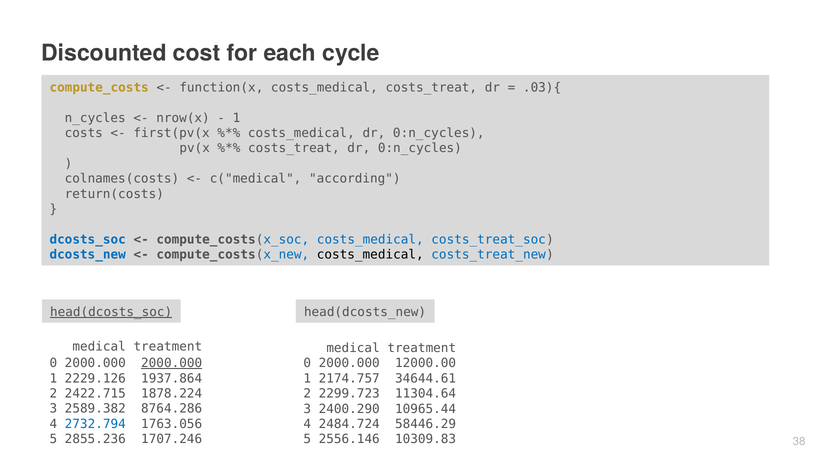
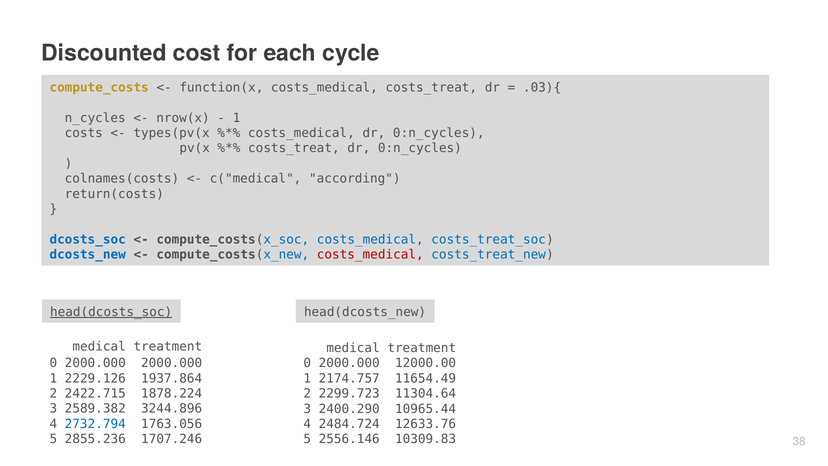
first(pv(x: first(pv(x -> types(pv(x
costs_medical at (370, 254) colour: black -> red
2000.000 at (172, 363) underline: present -> none
34644.61: 34644.61 -> 11654.49
8764.286: 8764.286 -> 3244.896
58446.29: 58446.29 -> 12633.76
